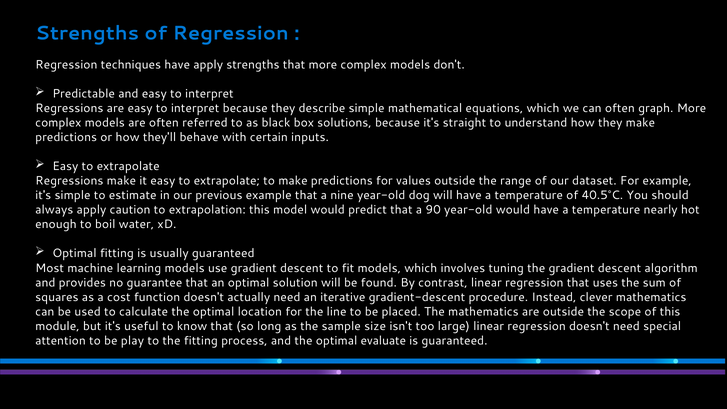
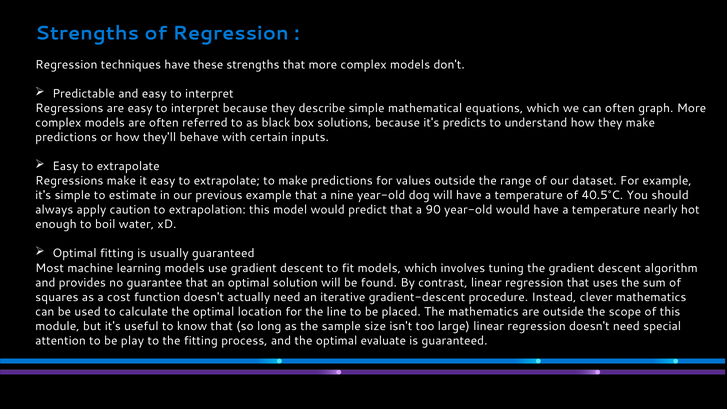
have apply: apply -> these
straight: straight -> predicts
